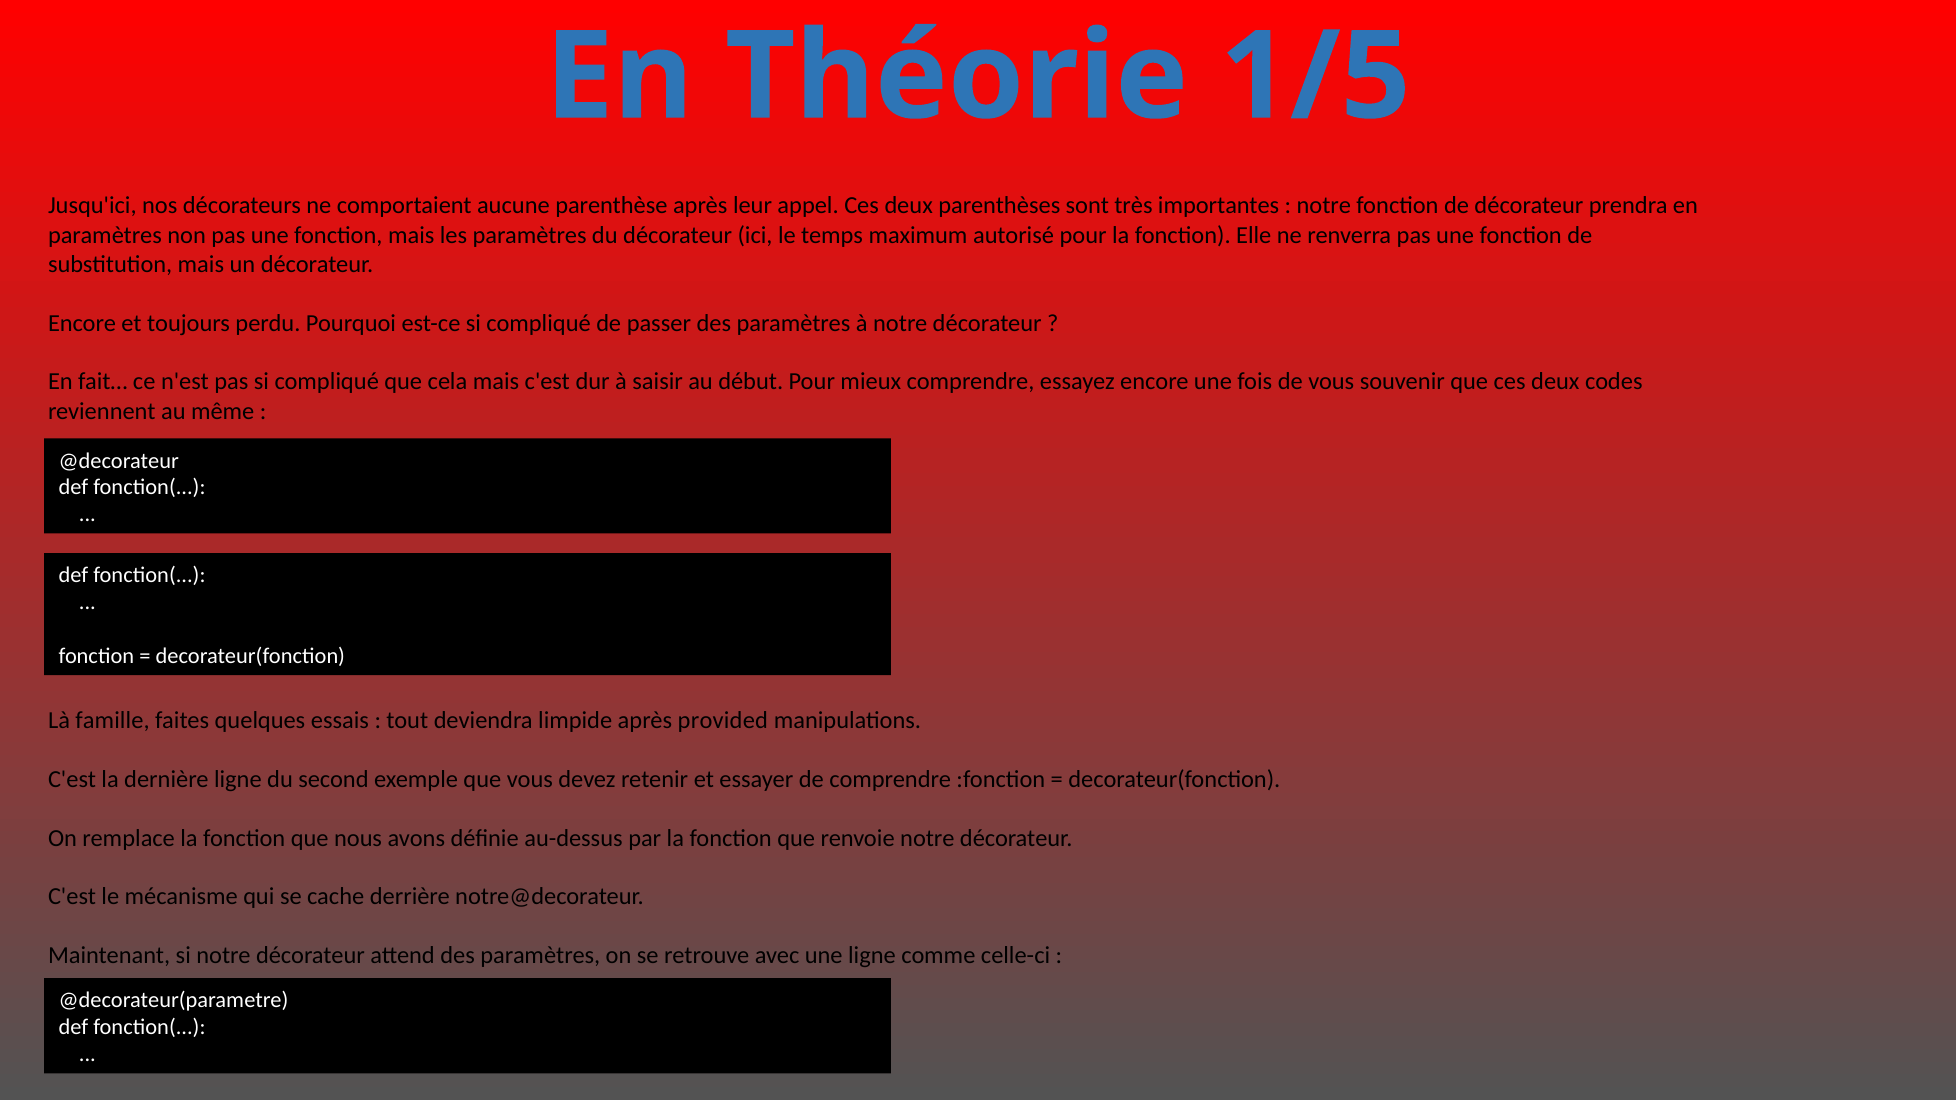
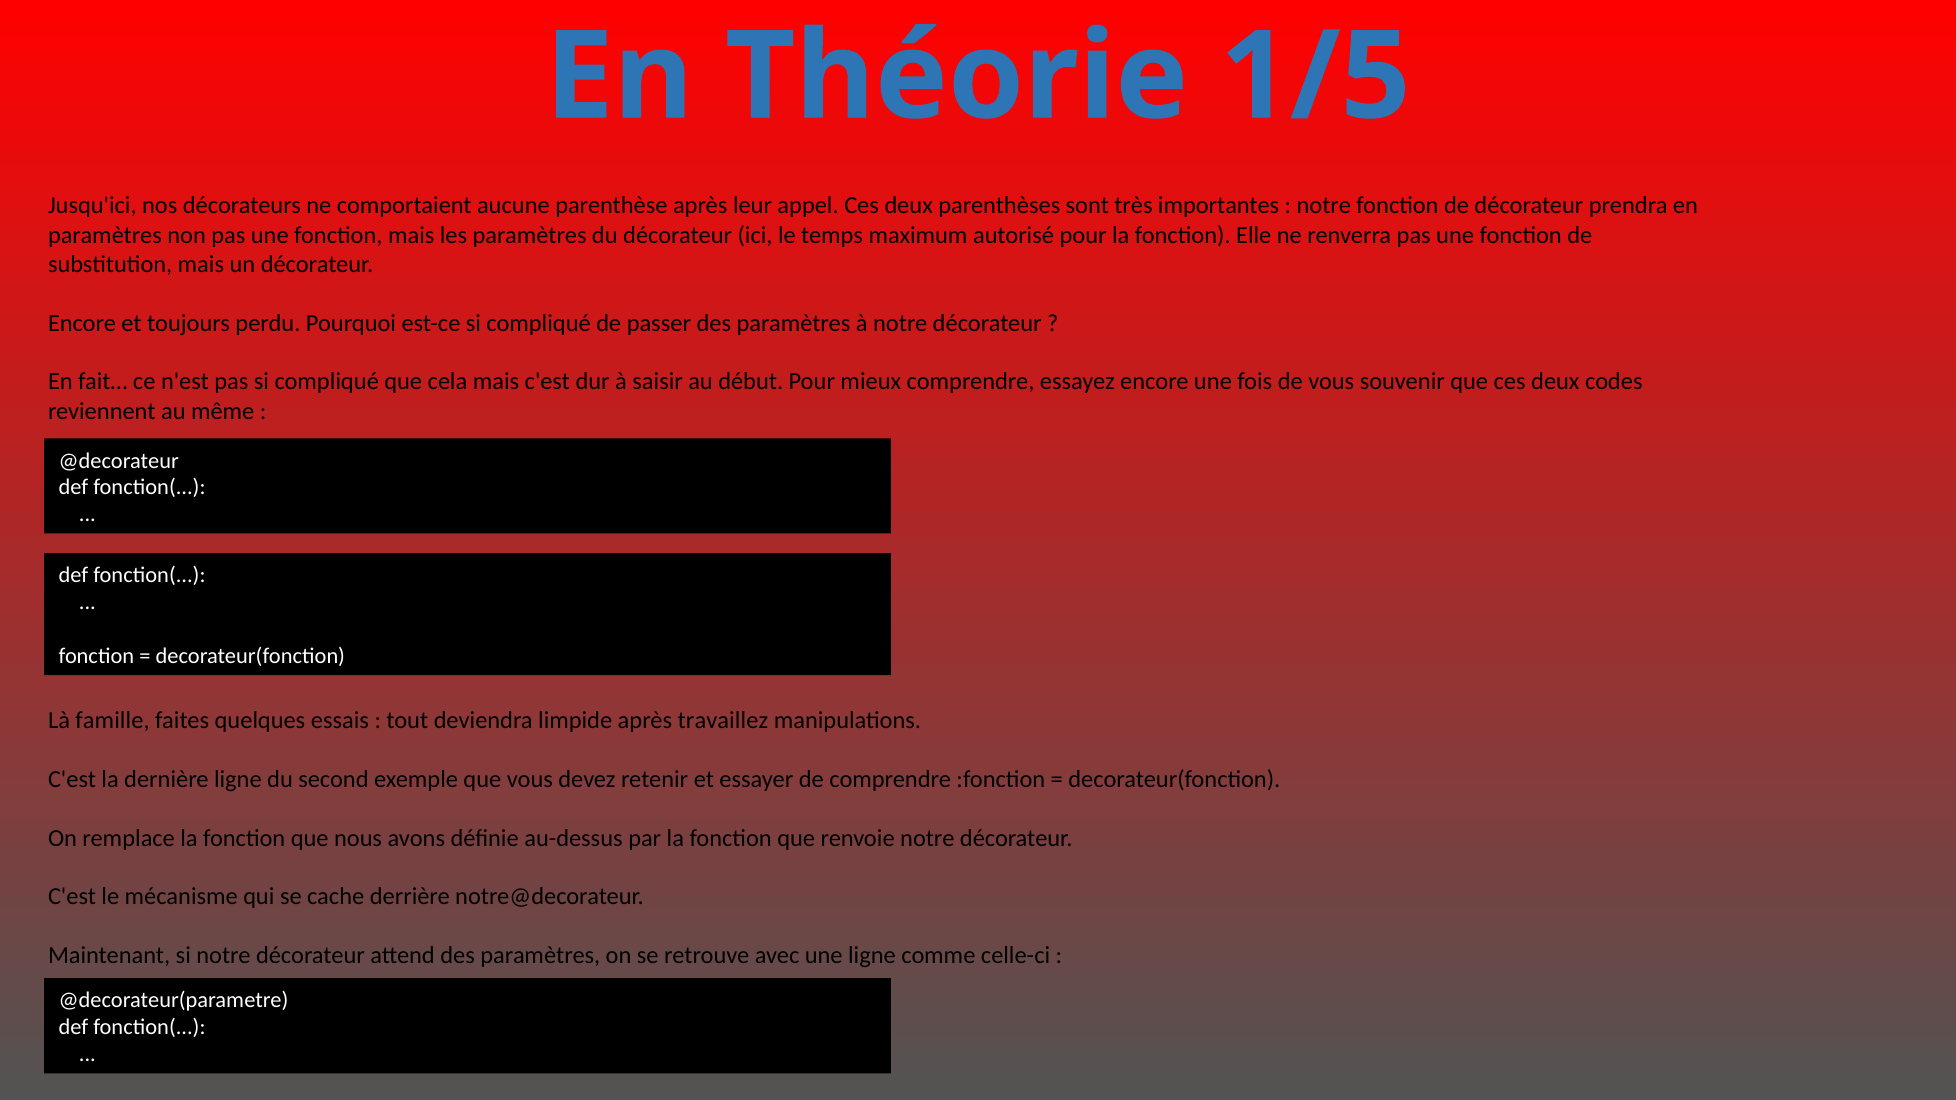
provided: provided -> travaillez
